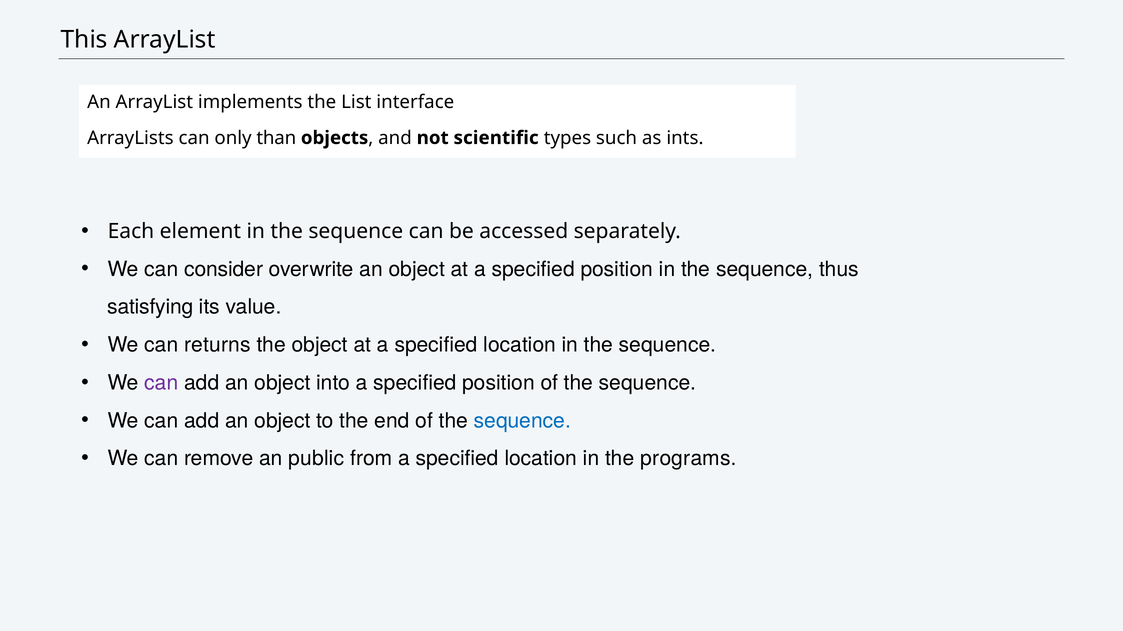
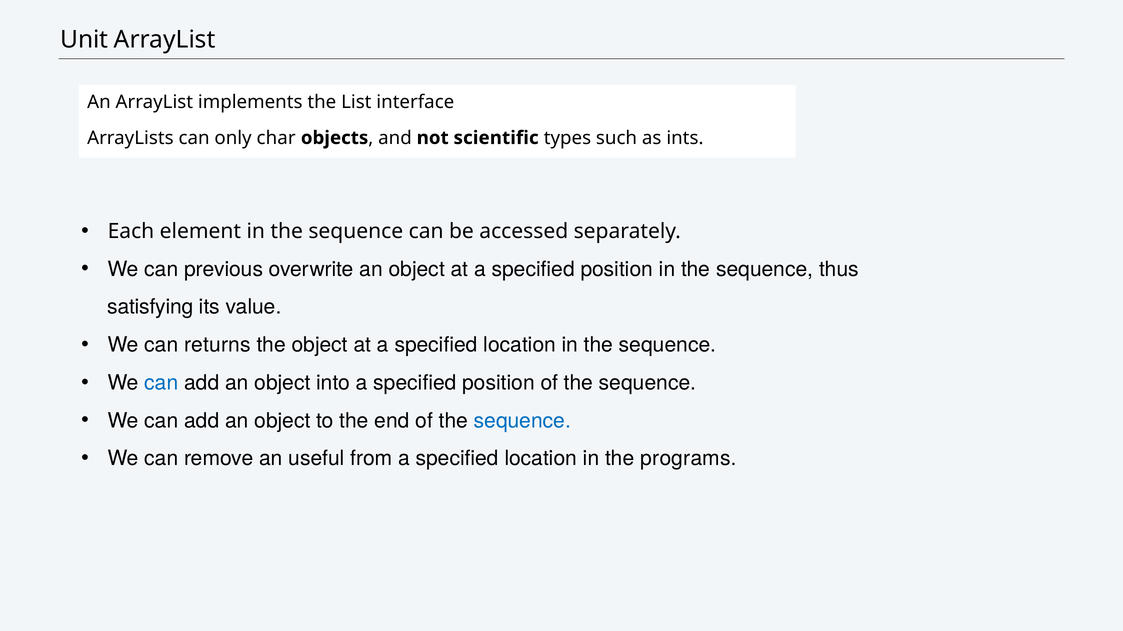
This: This -> Unit
than: than -> char
consider: consider -> previous
can at (161, 383) colour: purple -> blue
public: public -> useful
